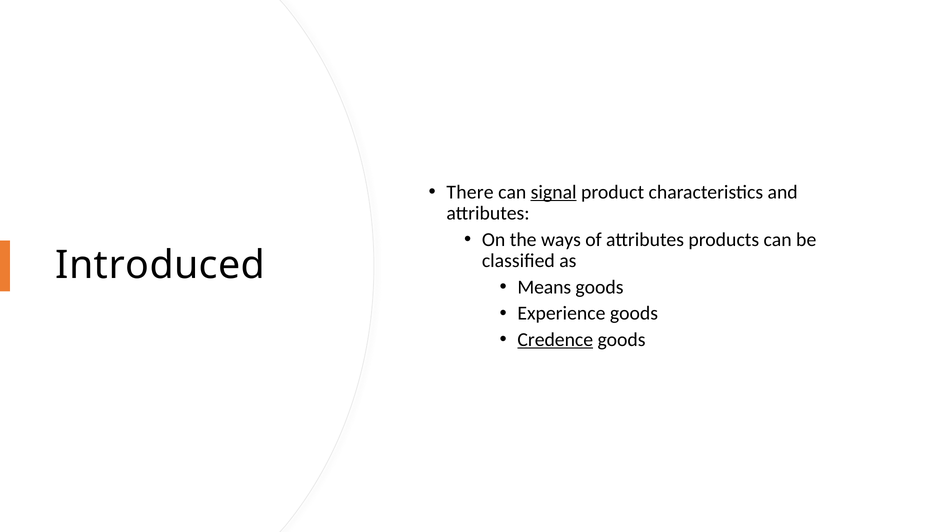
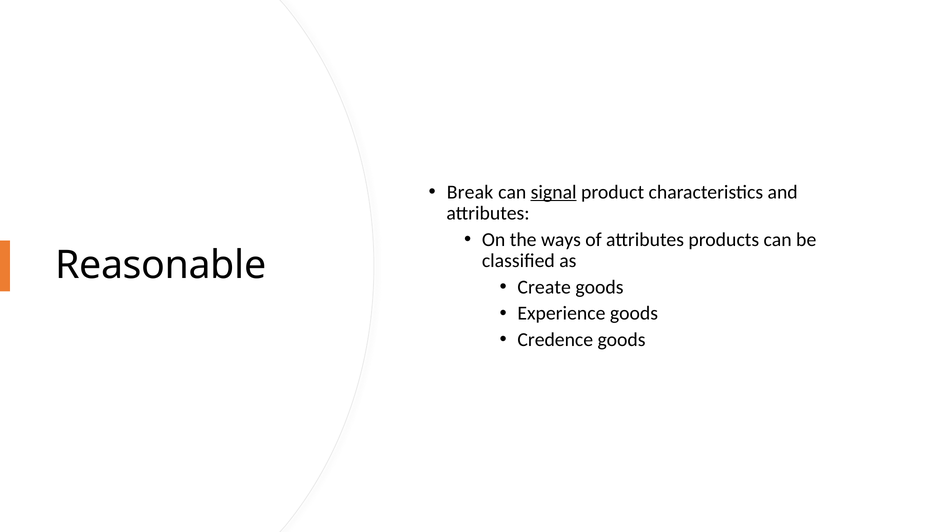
There: There -> Break
Introduced: Introduced -> Reasonable
Means: Means -> Create
Credence underline: present -> none
